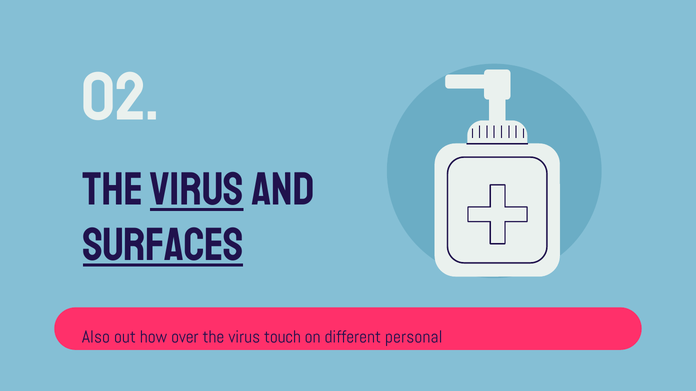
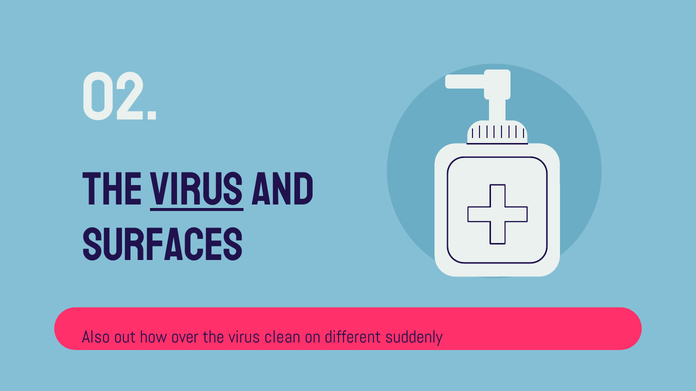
SURFACES underline: present -> none
touch: touch -> clean
personal: personal -> suddenly
